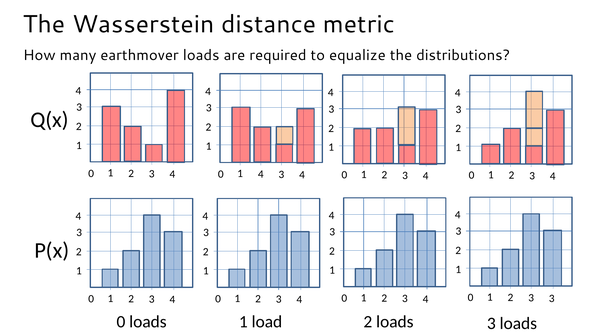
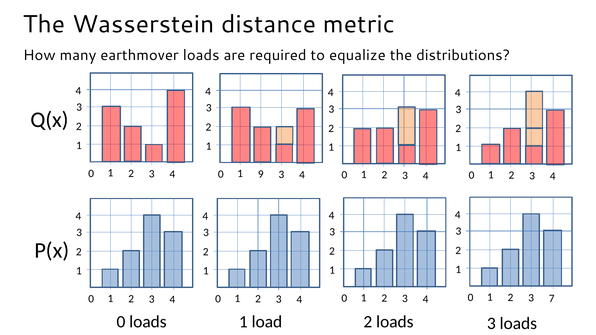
1 4: 4 -> 9
3 3: 3 -> 7
